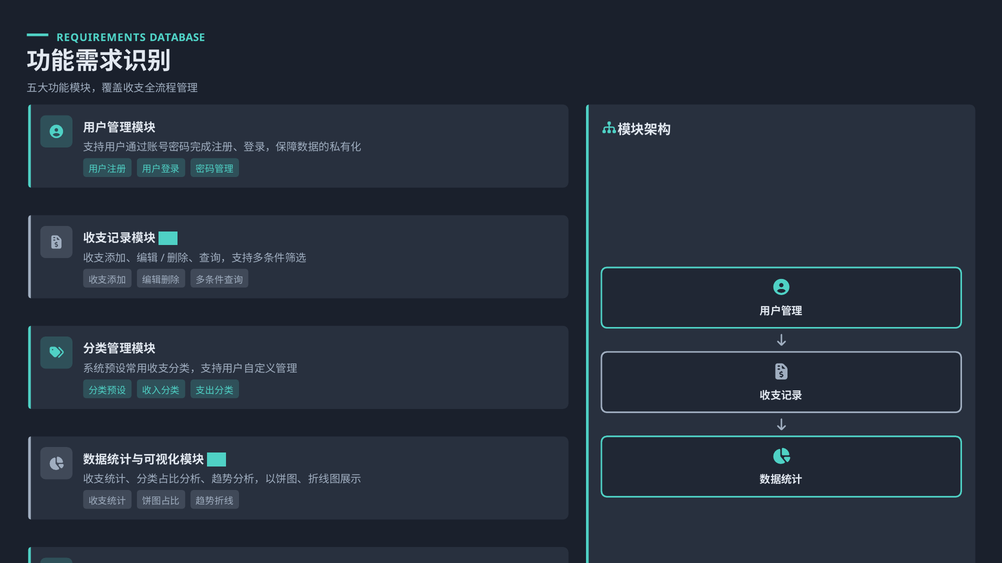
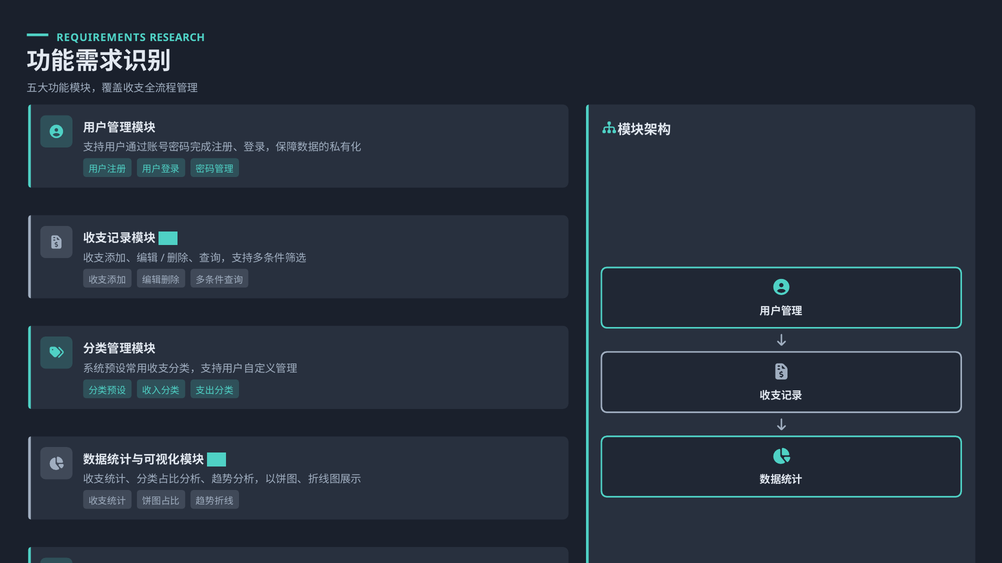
DATABASE: DATABASE -> RESEARCH
